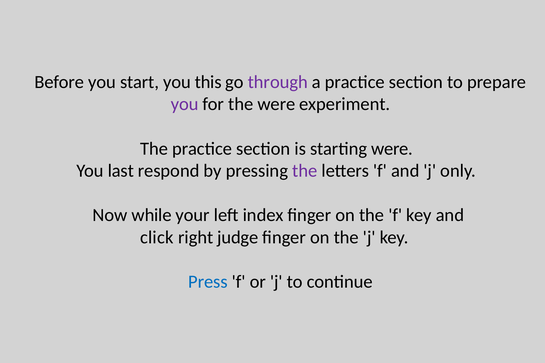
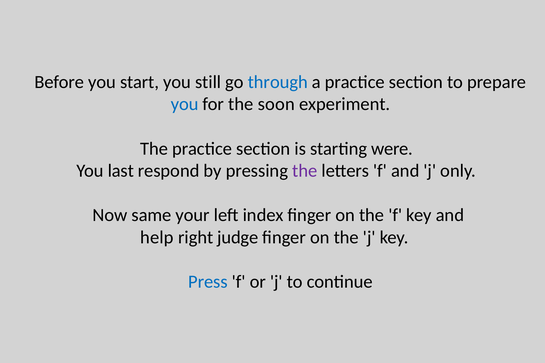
this: this -> still
through colour: purple -> blue
you at (185, 104) colour: purple -> blue
the were: were -> soon
while: while -> same
click: click -> help
